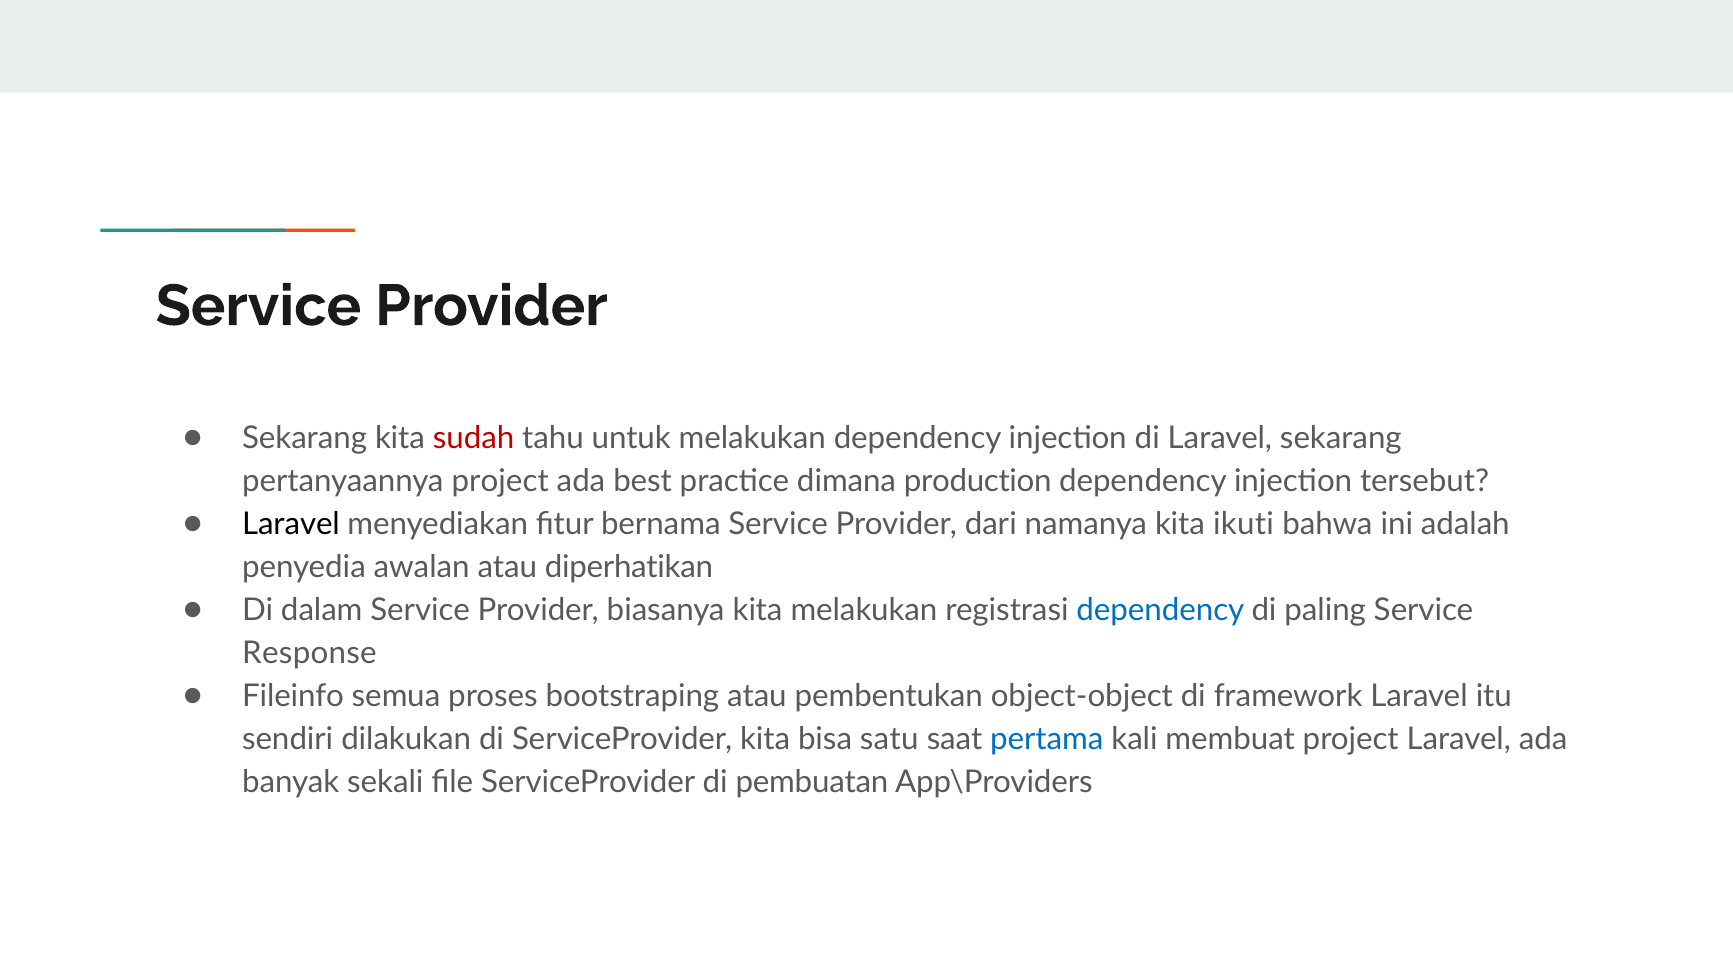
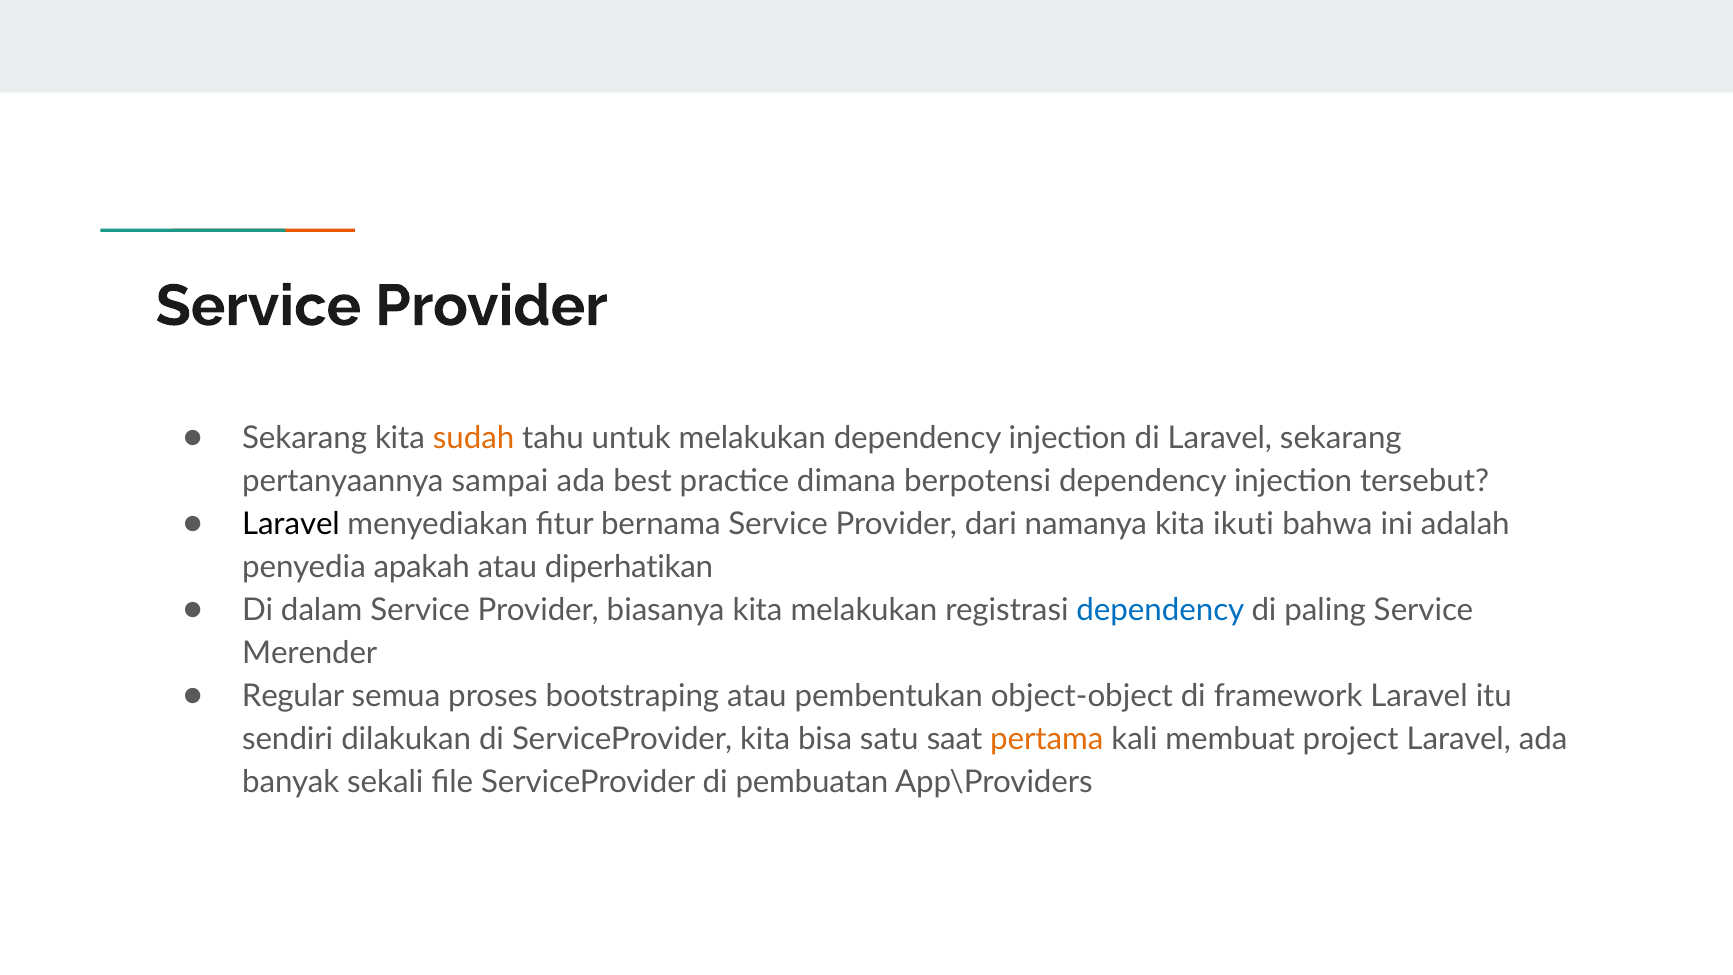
sudah colour: red -> orange
pertanyaannya project: project -> sampai
production: production -> berpotensi
awalan: awalan -> apakah
Response: Response -> Merender
Fileinfo: Fileinfo -> Regular
pertama colour: blue -> orange
